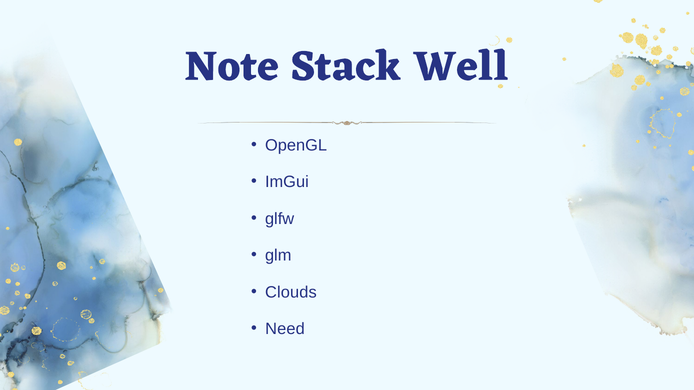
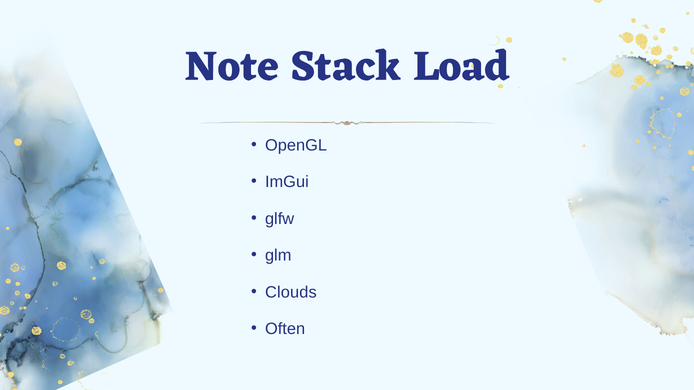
Well: Well -> Load
Need: Need -> Often
